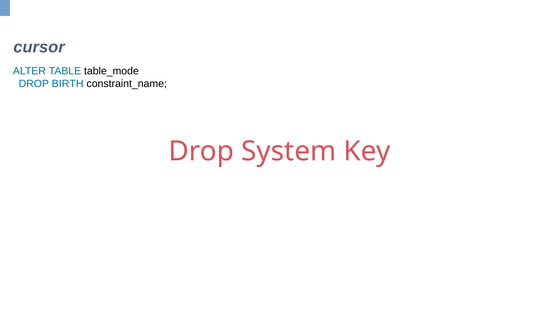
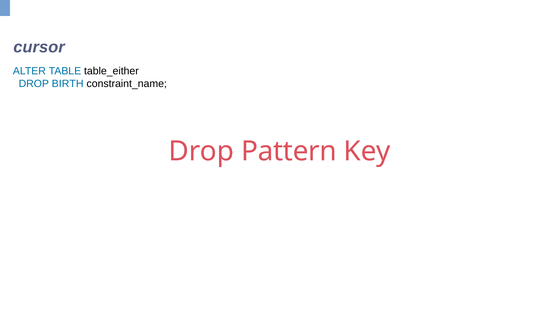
table_mode: table_mode -> table_either
System: System -> Pattern
